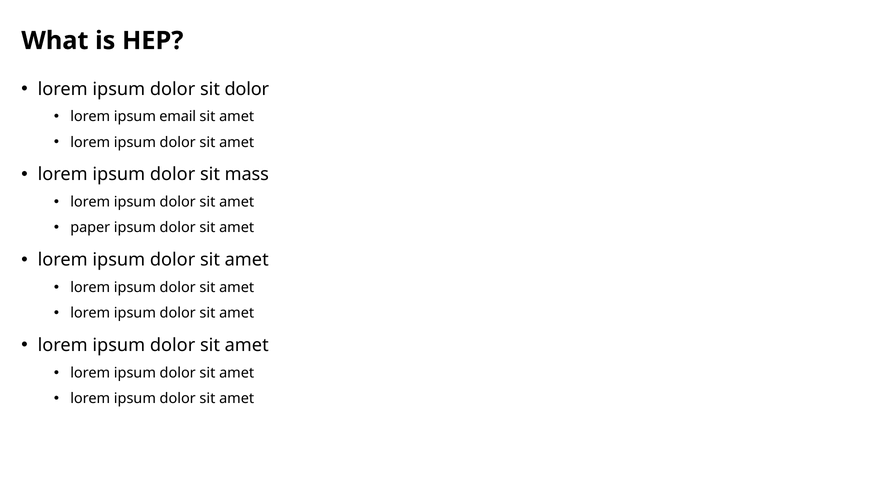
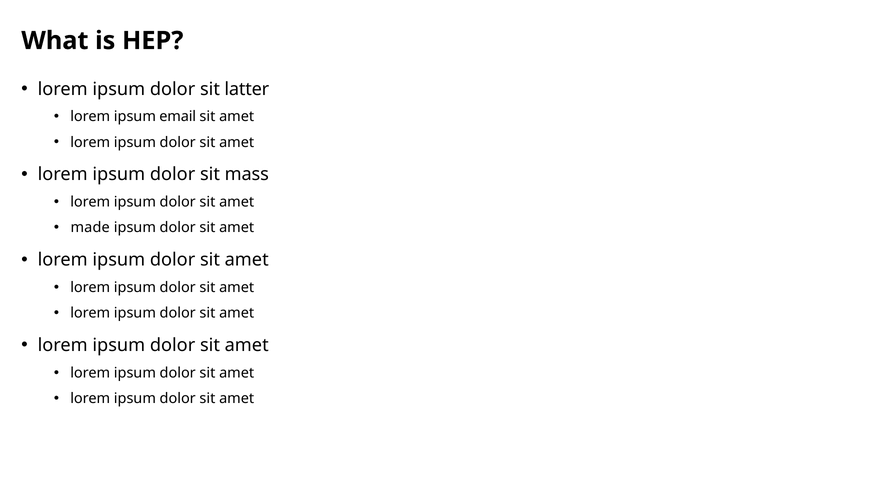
sit dolor: dolor -> latter
paper: paper -> made
